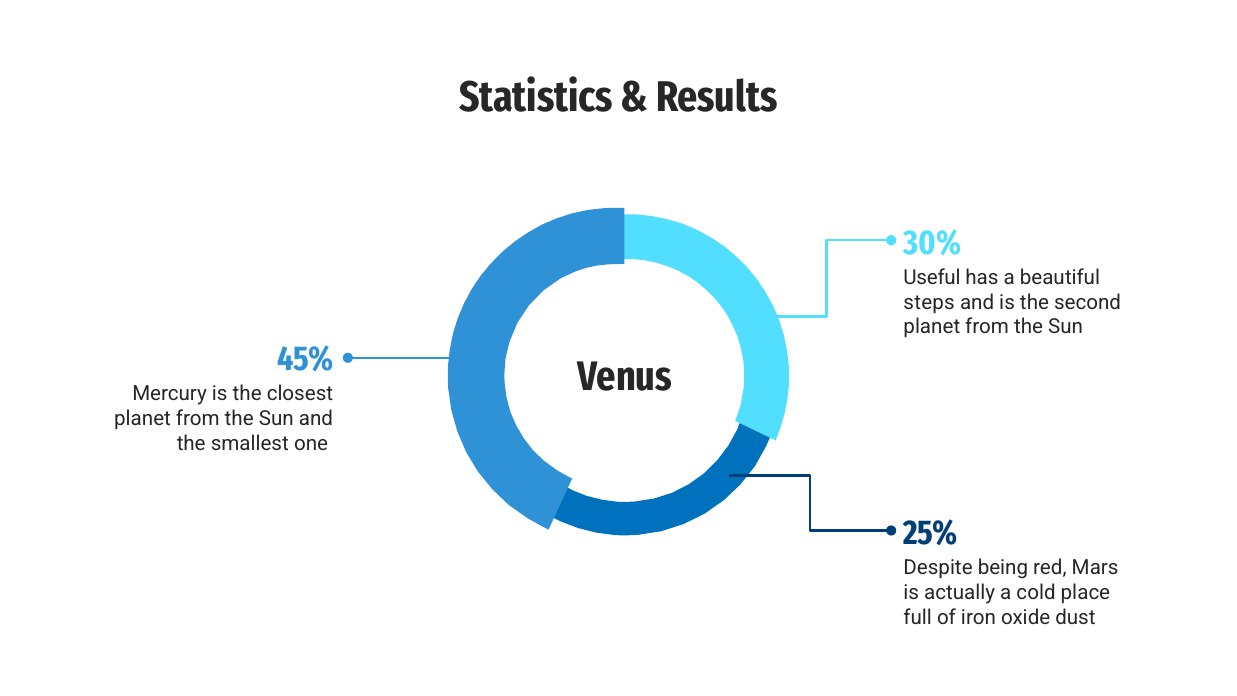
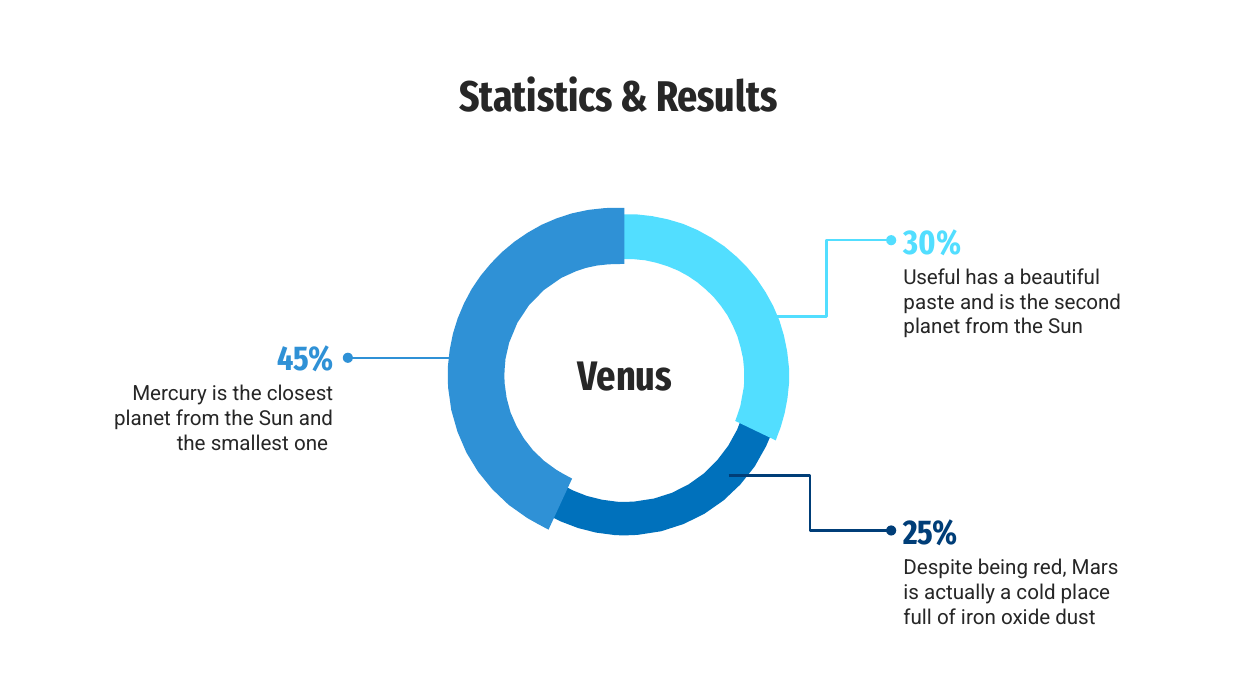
steps: steps -> paste
